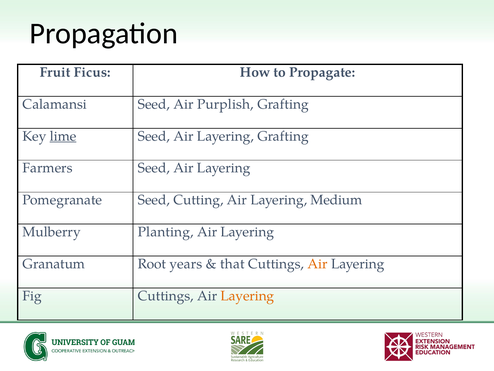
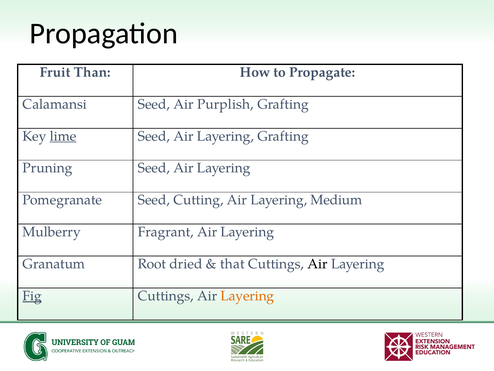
Ficus: Ficus -> Than
Farmers: Farmers -> Pruning
Planting: Planting -> Fragrant
years: years -> dried
Air at (318, 264) colour: orange -> black
Fig underline: none -> present
